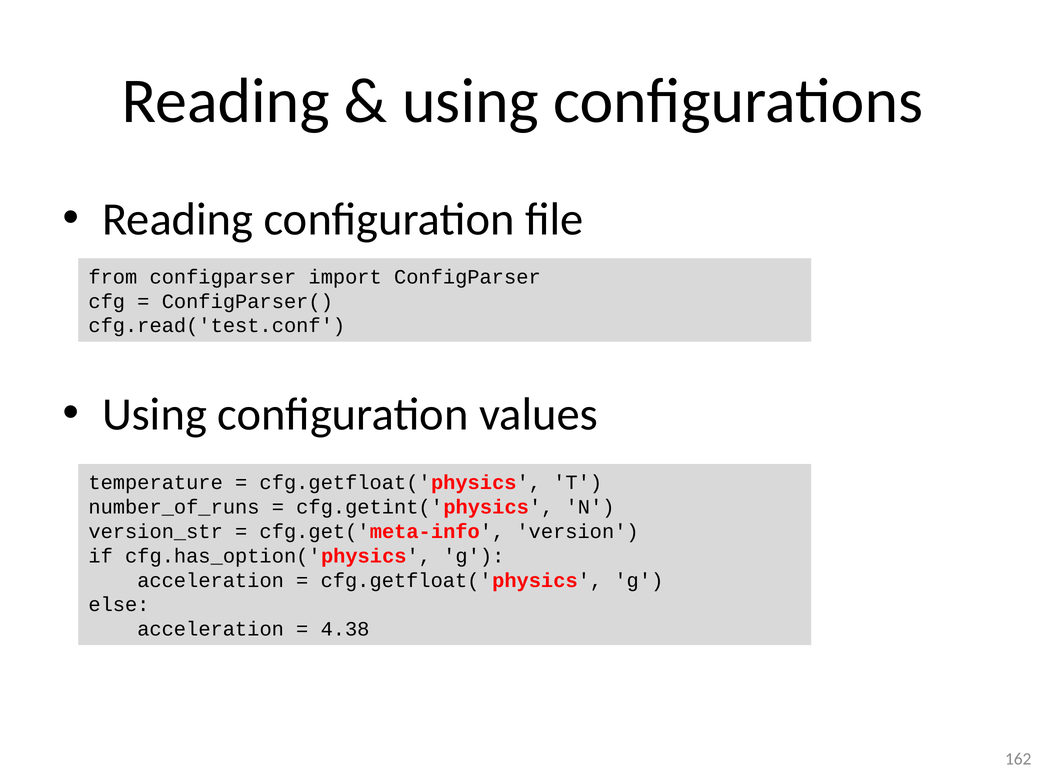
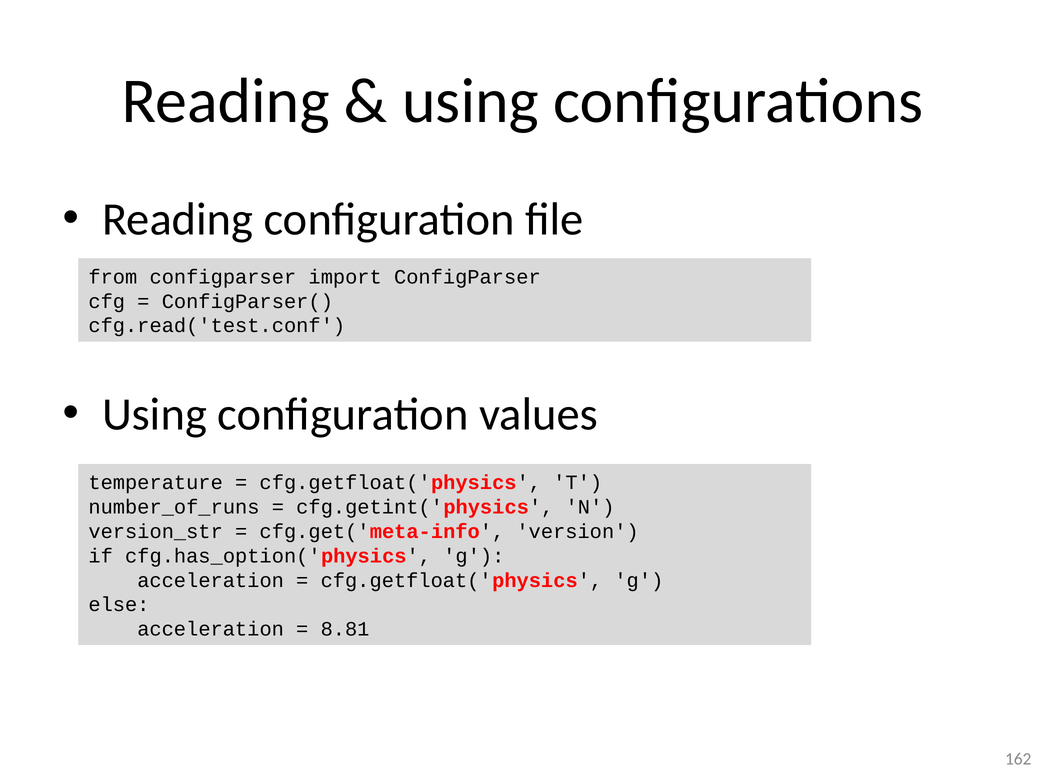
4.38: 4.38 -> 8.81
